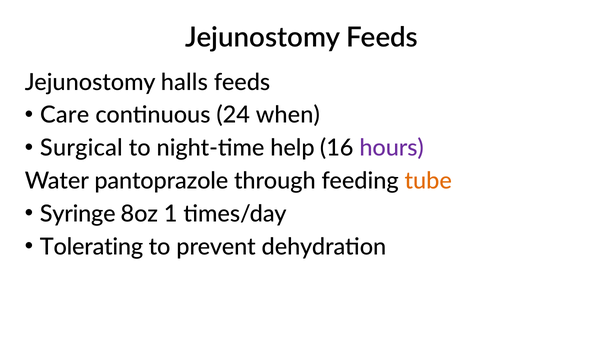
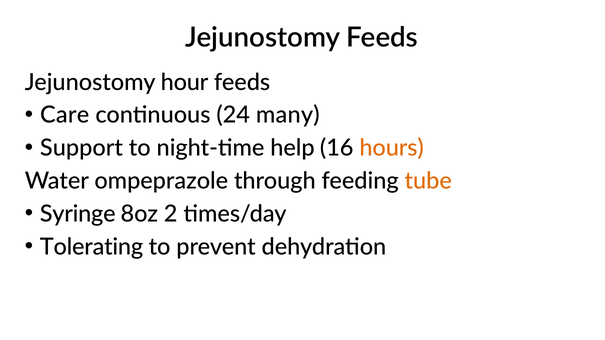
halls: halls -> hour
when: when -> many
Surgical: Surgical -> Support
hours colour: purple -> orange
pantoprazole: pantoprazole -> ompeprazole
1: 1 -> 2
